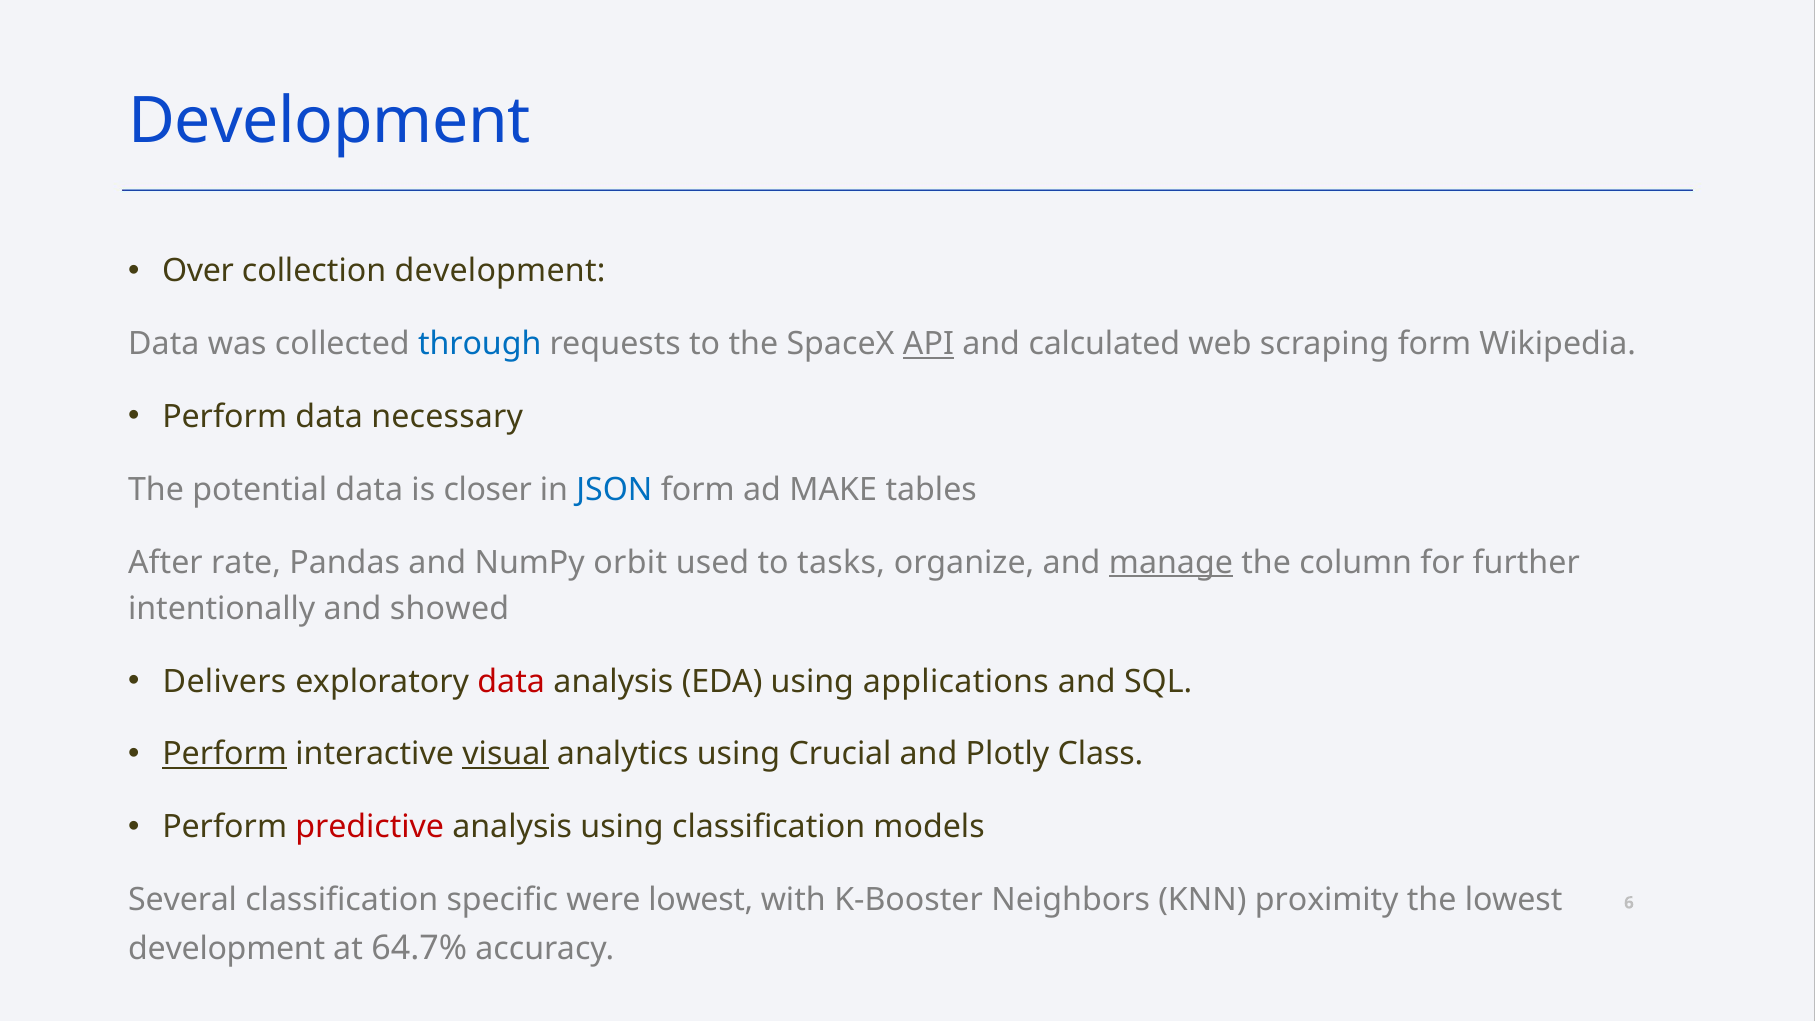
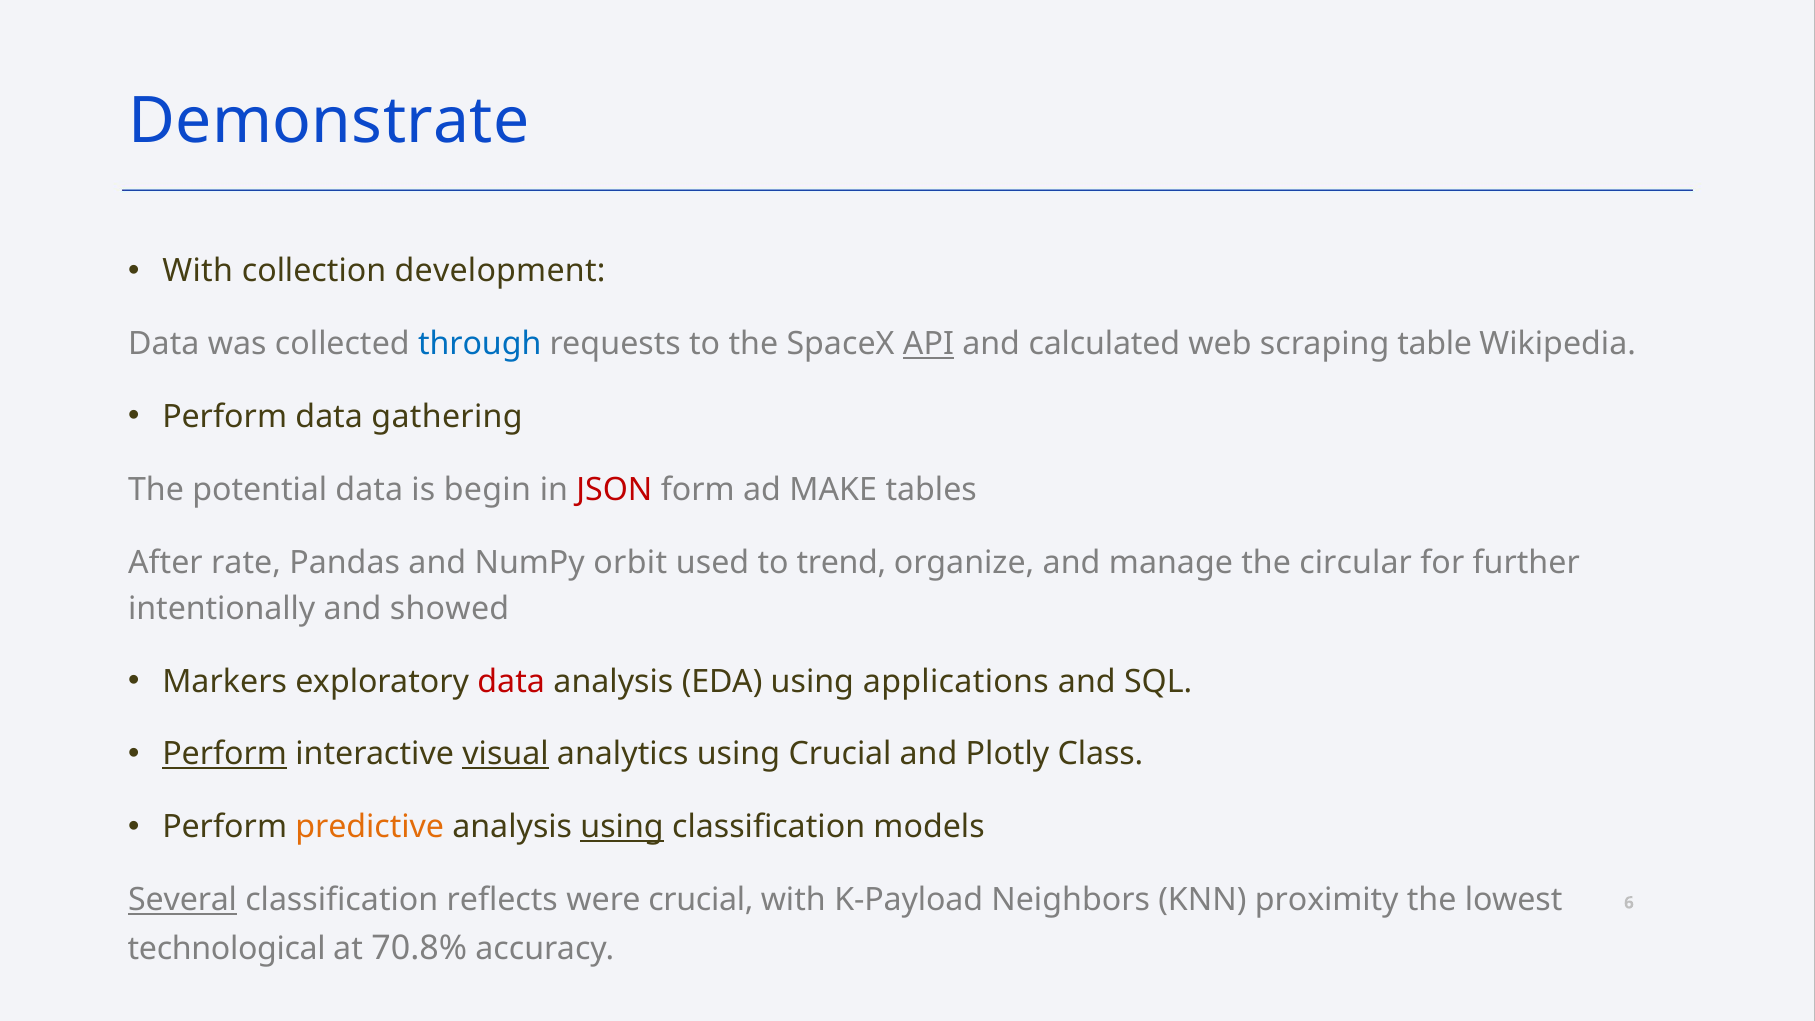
Development at (329, 121): Development -> Demonstrate
Over at (198, 271): Over -> With
scraping form: form -> table
necessary: necessary -> gathering
closer: closer -> begin
JSON colour: blue -> red
tasks: tasks -> trend
manage underline: present -> none
column: column -> circular
Delivers: Delivers -> Markers
predictive colour: red -> orange
using at (622, 827) underline: none -> present
Several underline: none -> present
specific: specific -> reflects
were lowest: lowest -> crucial
K‑Booster: K‑Booster -> K‑Payload
development at (227, 948): development -> technological
64.7%: 64.7% -> 70.8%
